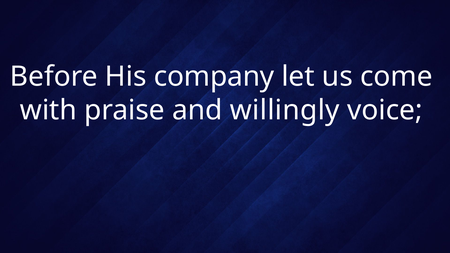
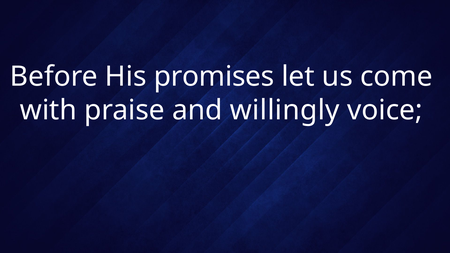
company: company -> promises
